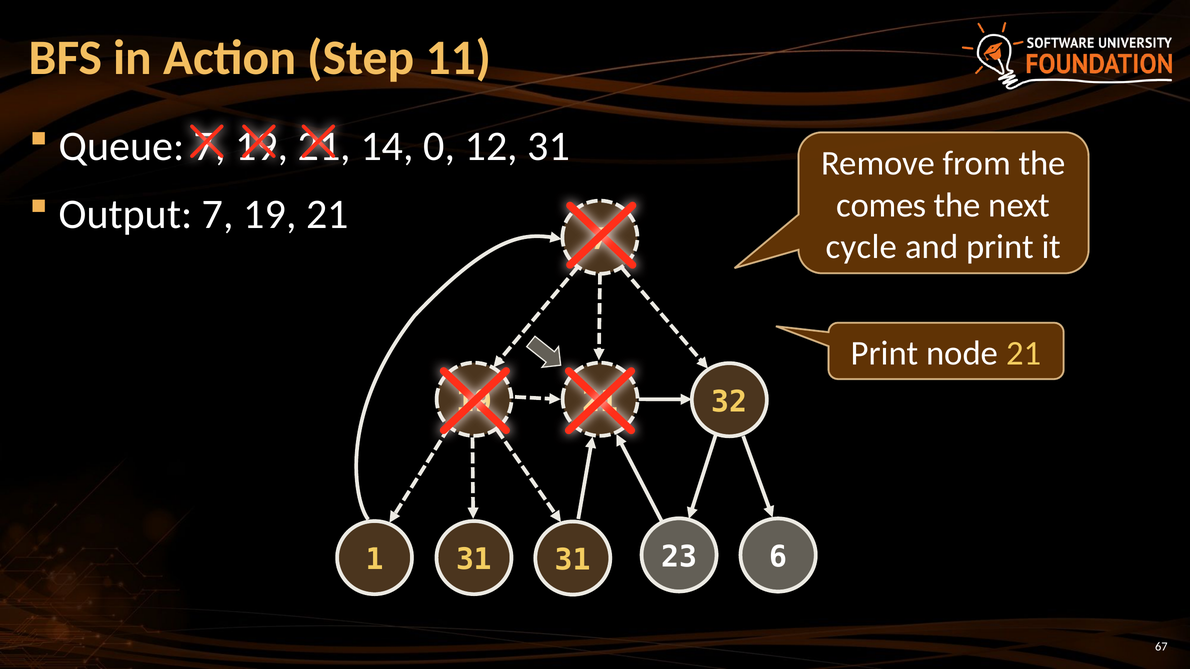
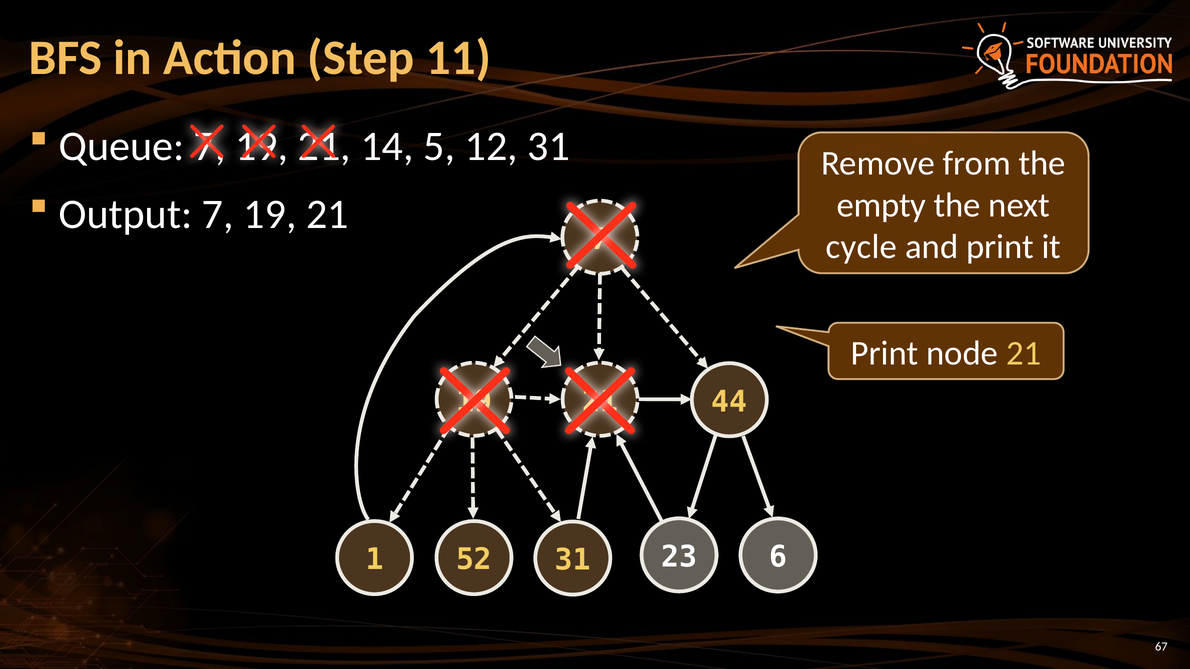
0: 0 -> 5
comes: comes -> empty
32: 32 -> 44
1 31: 31 -> 52
